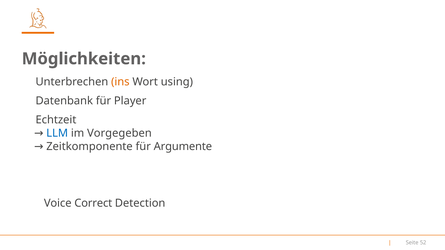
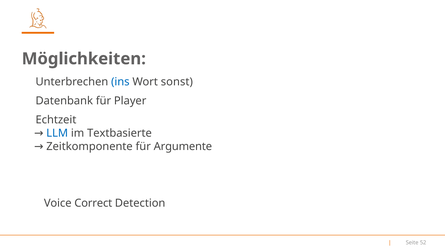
ins colour: orange -> blue
using: using -> sonst
Vorgegeben: Vorgegeben -> Textbasierte
